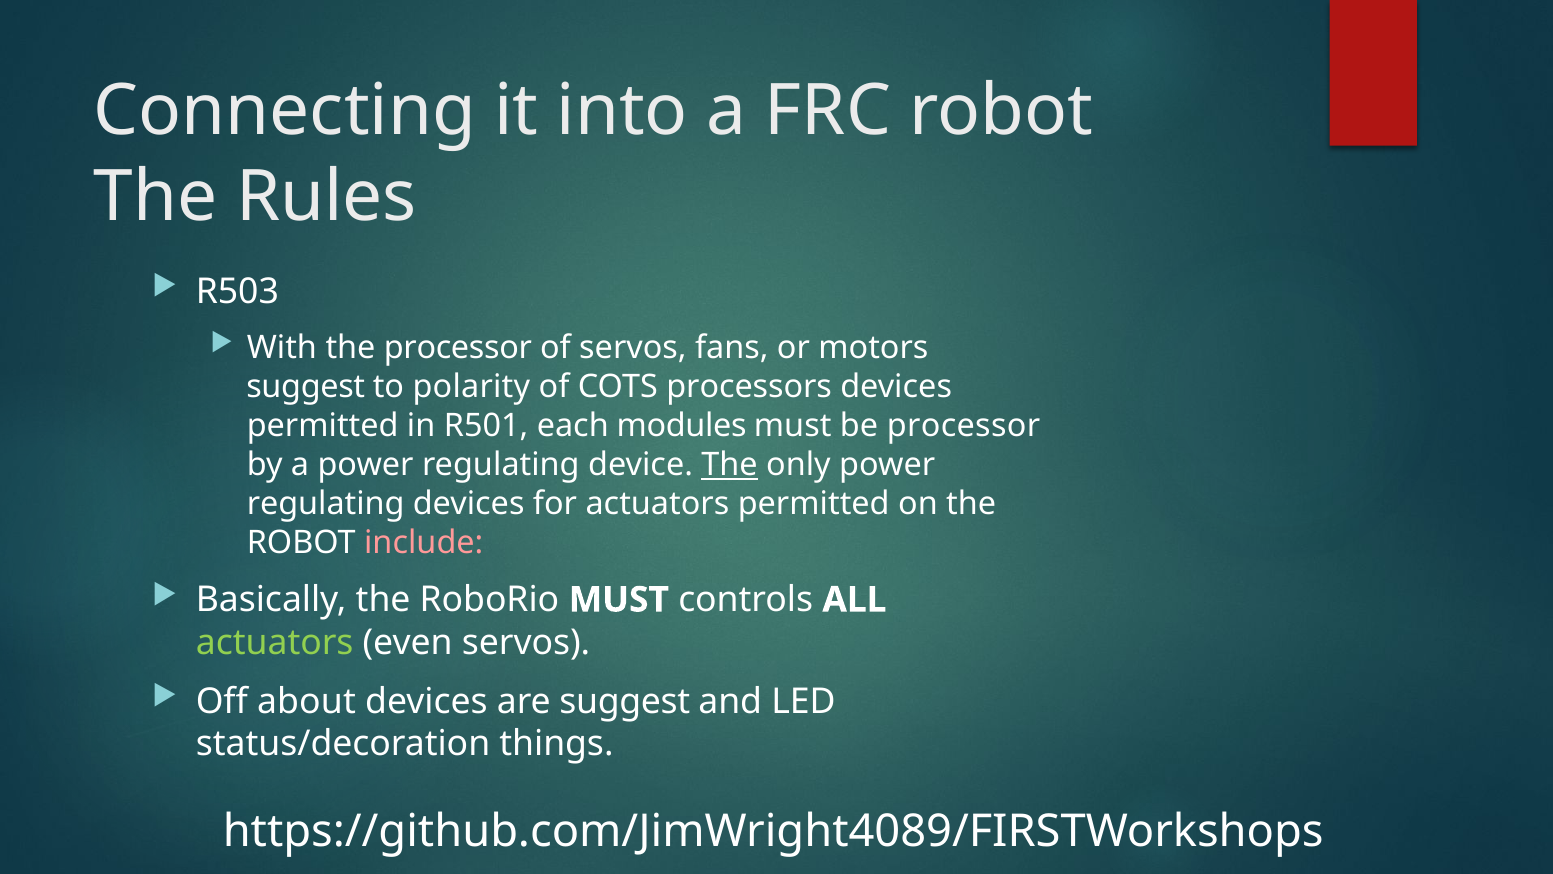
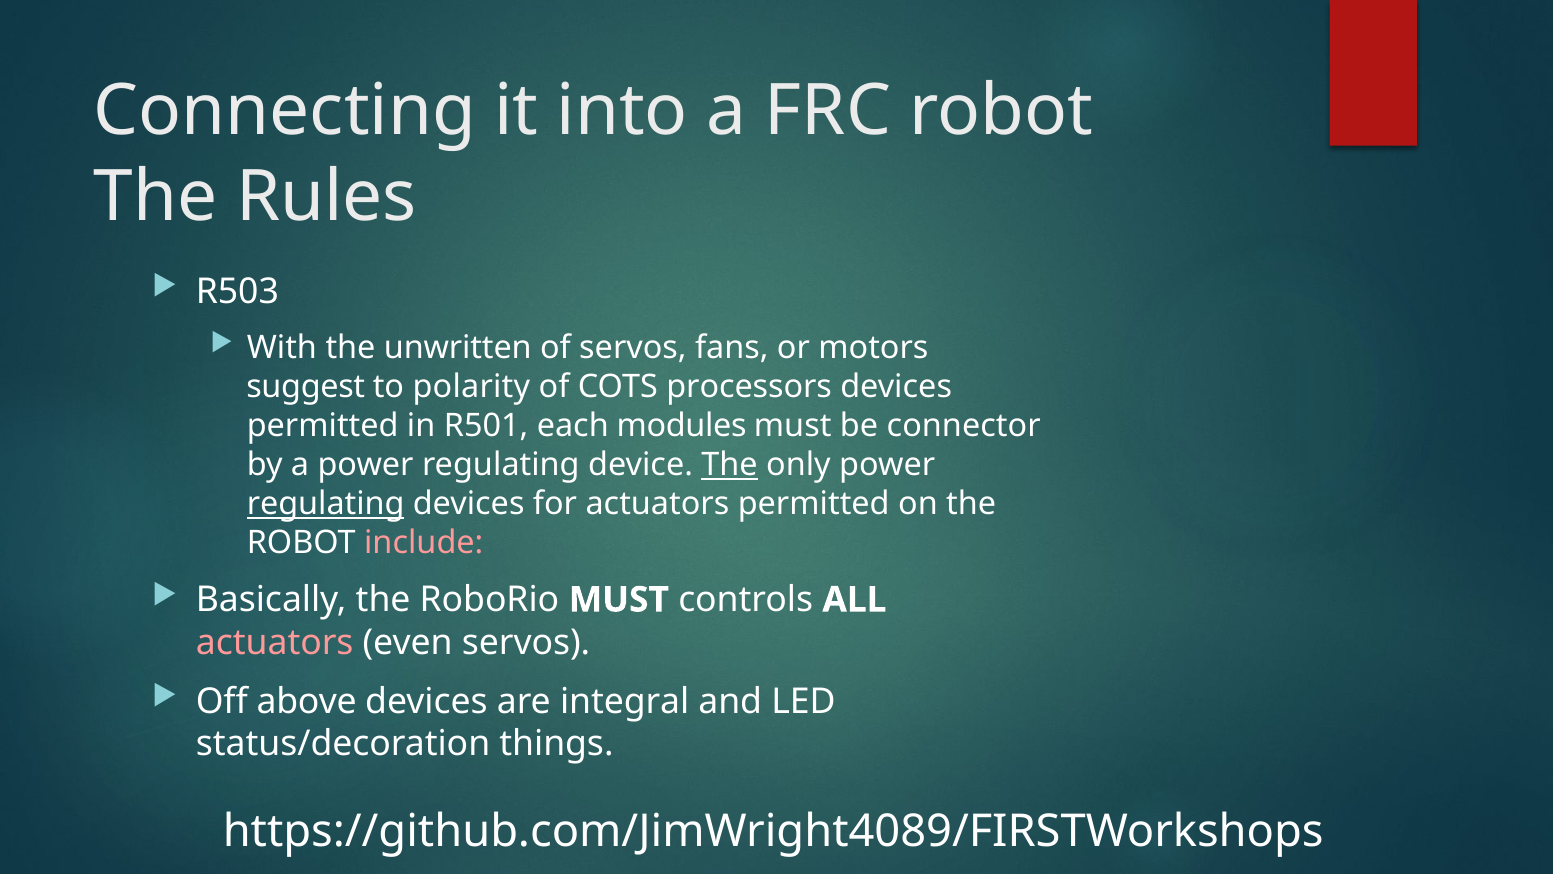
the processor: processor -> unwritten
be processor: processor -> connector
regulating at (326, 503) underline: none -> present
actuators at (275, 642) colour: light green -> pink
about: about -> above
are suggest: suggest -> integral
